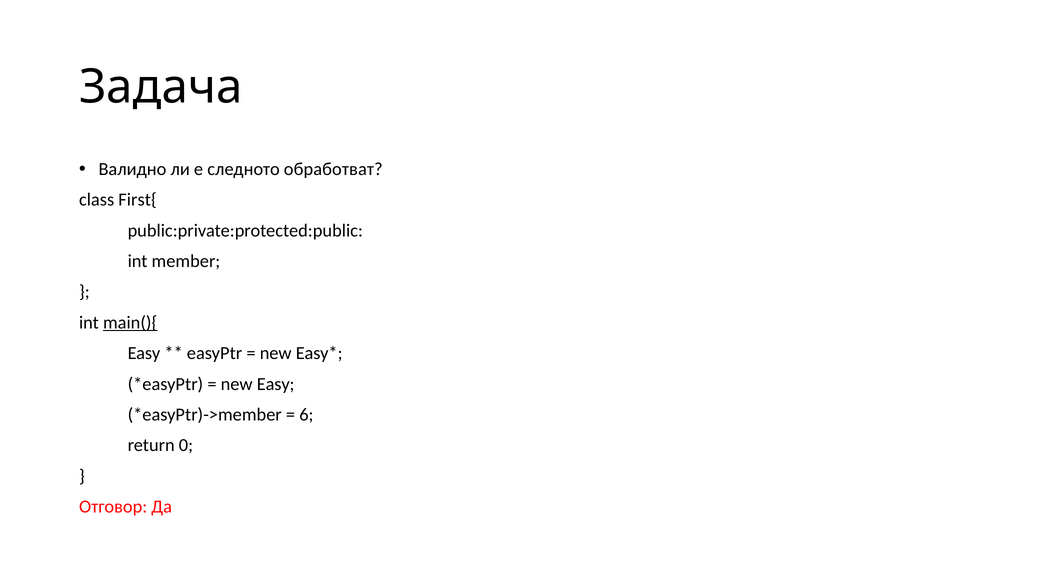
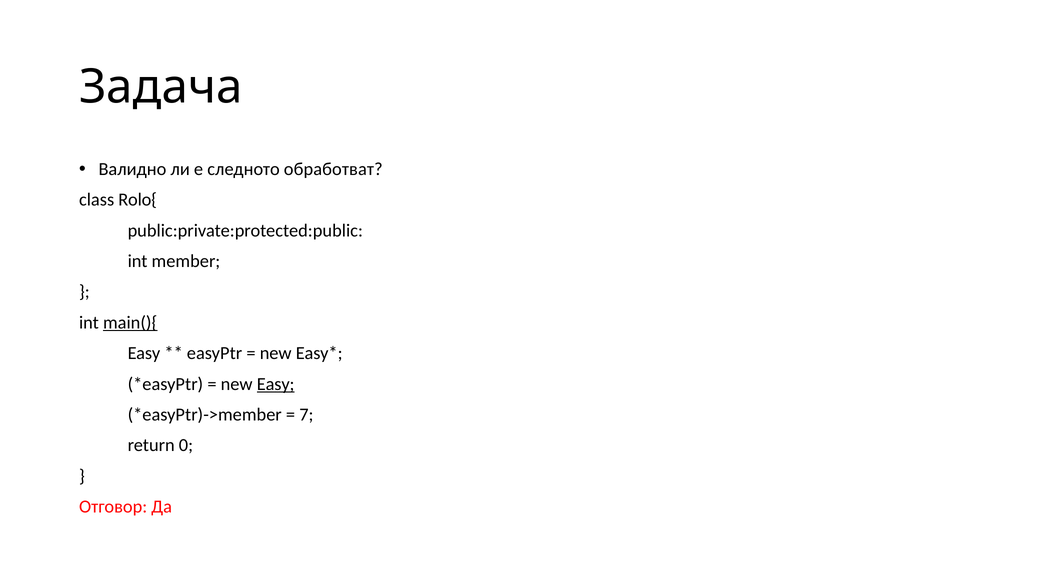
First{: First{ -> Rolo{
Easy at (276, 384) underline: none -> present
6: 6 -> 7
